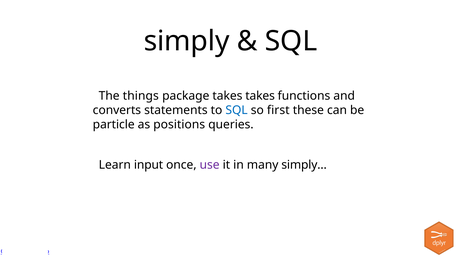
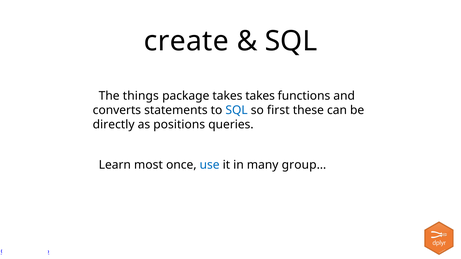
simply: simply -> create
particle: particle -> directly
input: input -> most
use colour: purple -> blue
simply…: simply… -> group…
